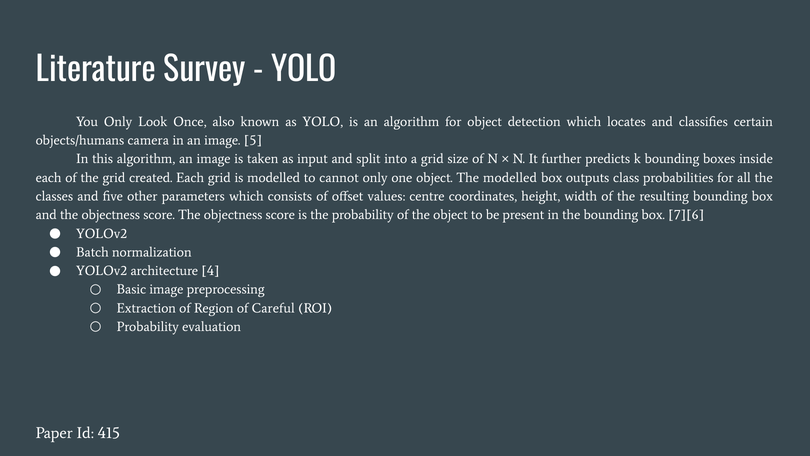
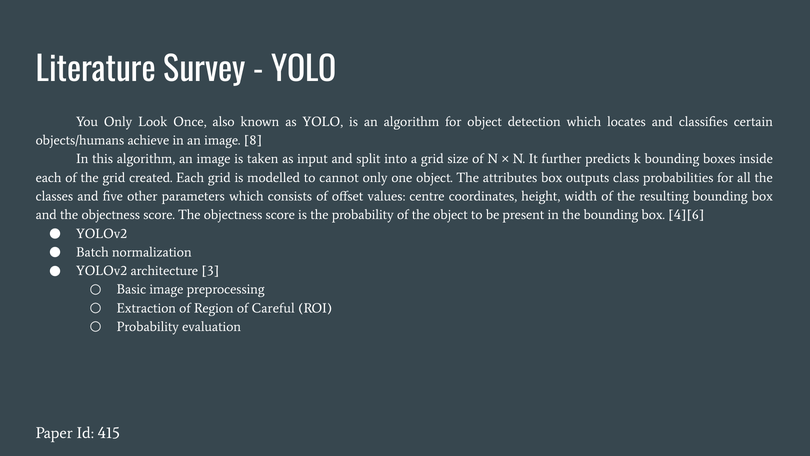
camera: camera -> achieve
5: 5 -> 8
The modelled: modelled -> attributes
7][6: 7][6 -> 4][6
4: 4 -> 3
